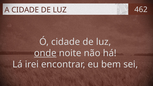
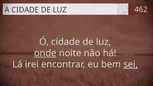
sei underline: none -> present
